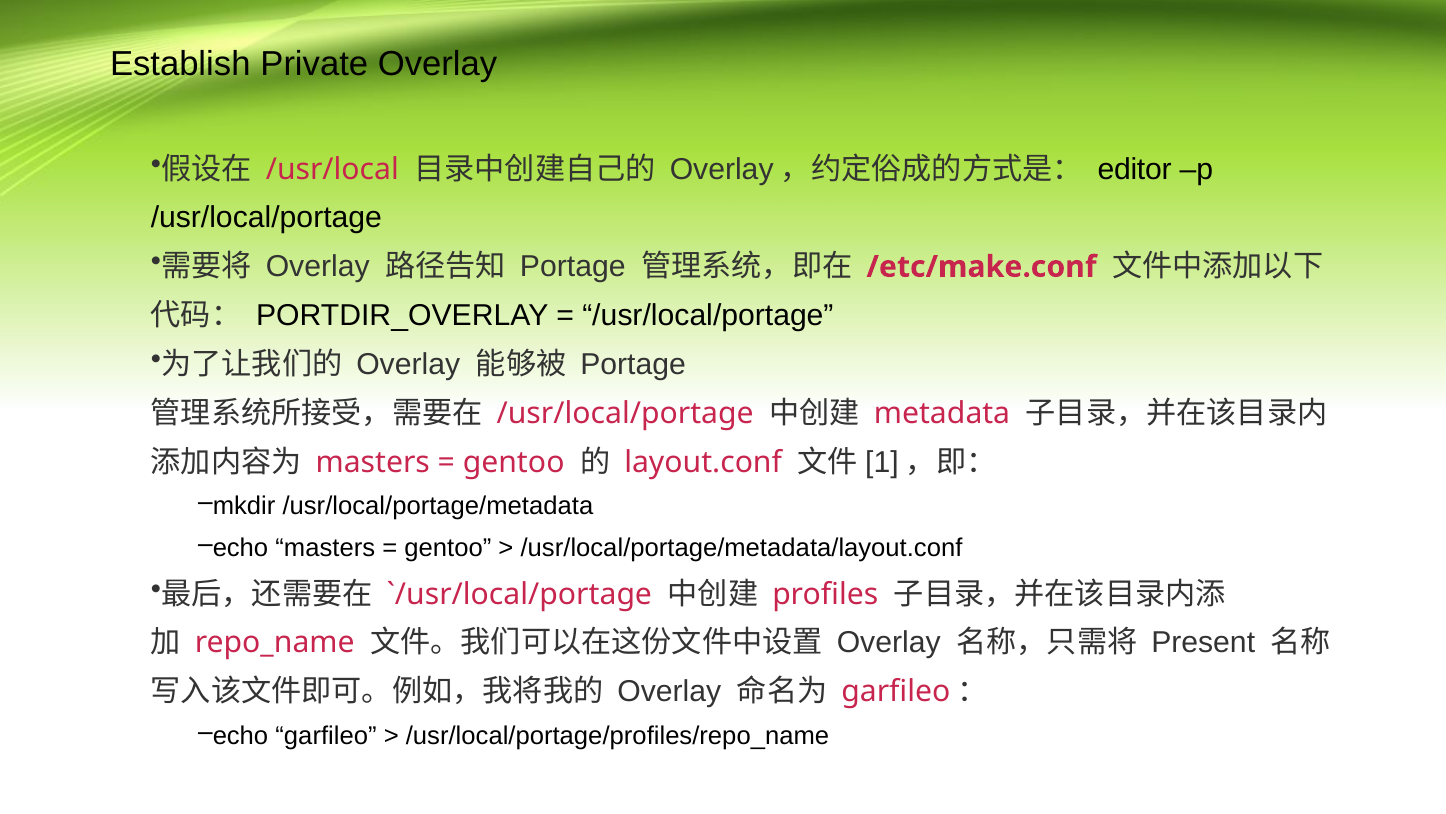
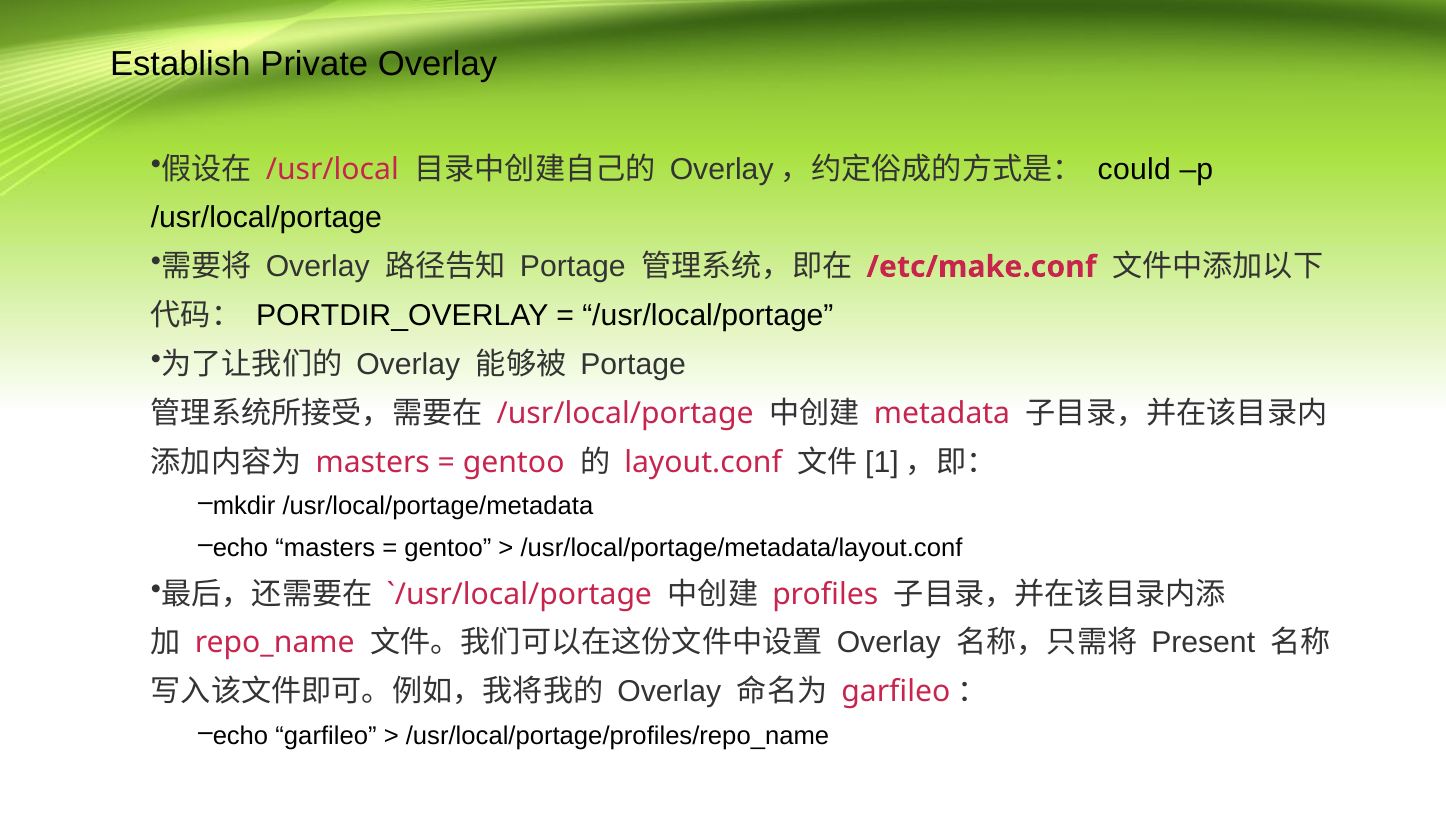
editor: editor -> could
